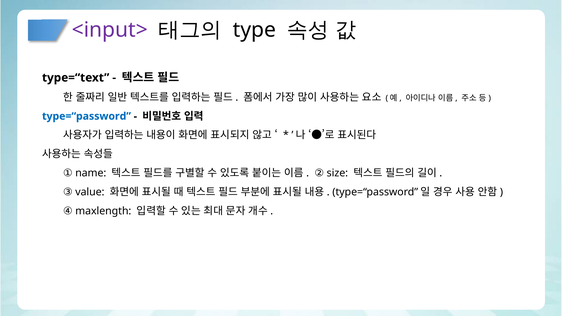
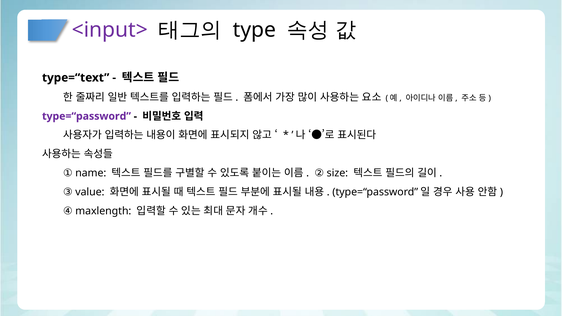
type=“password colour: blue -> purple
